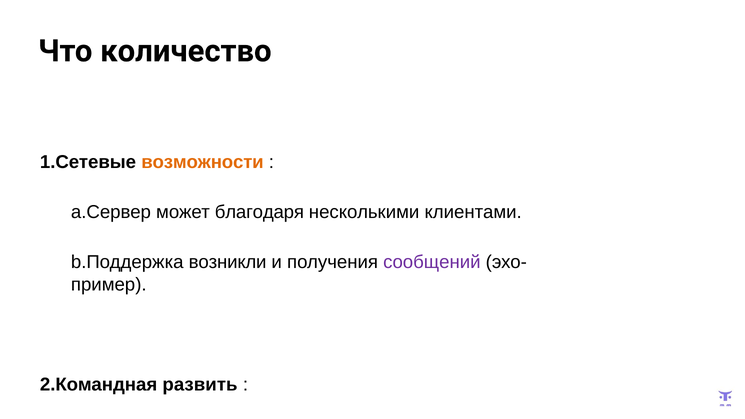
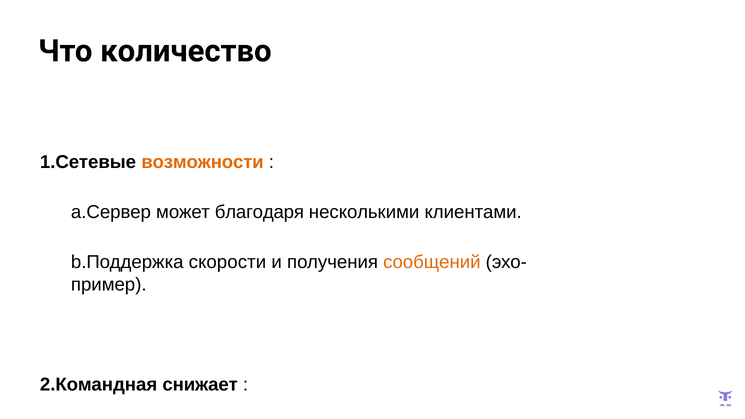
возникли at (228, 262): возникли -> скорости
сообщений colour: purple -> orange
развить: развить -> снижает
